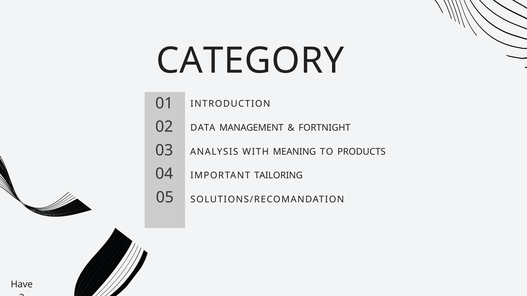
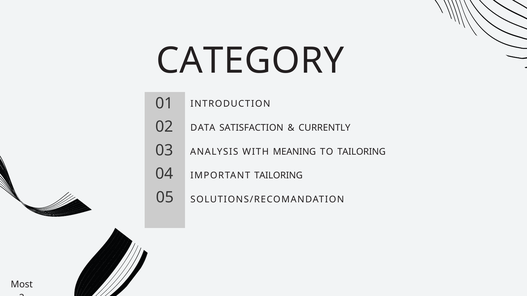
MANAGEMENT: MANAGEMENT -> SATISFACTION
FORTNIGHT: FORTNIGHT -> CURRENTLY
TO PRODUCTS: PRODUCTS -> TAILORING
Have: Have -> Most
